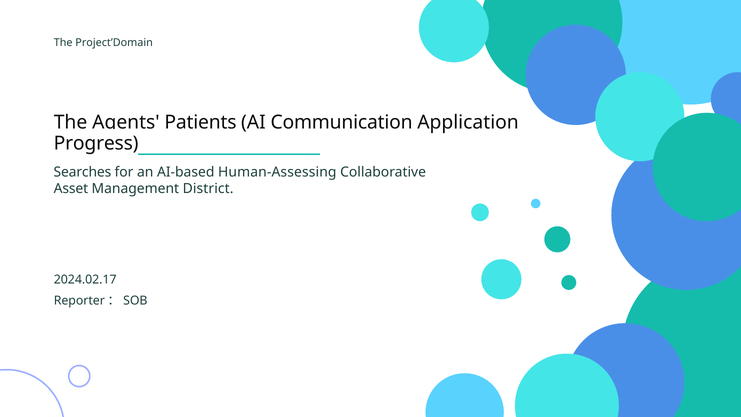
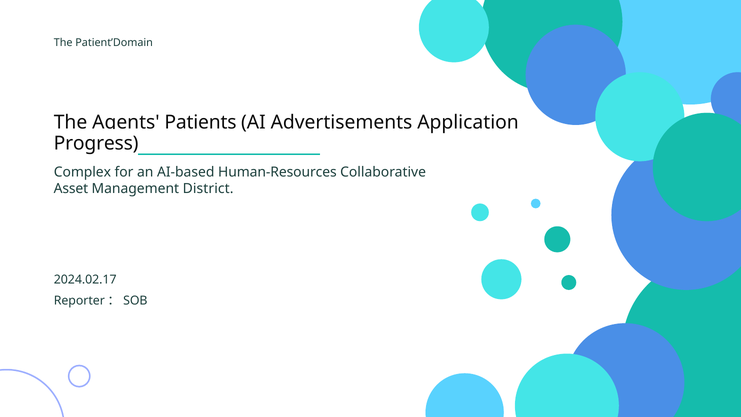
Project’Domain: Project’Domain -> Patient’Domain
Communication: Communication -> Advertisements
Searches: Searches -> Complex
Human-Assessing: Human-Assessing -> Human-Resources
